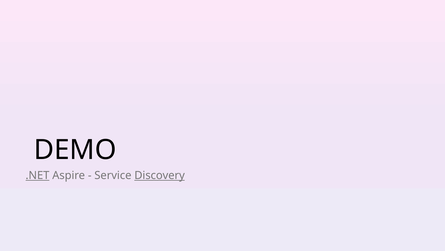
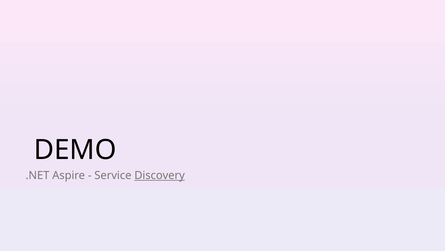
.NET underline: present -> none
